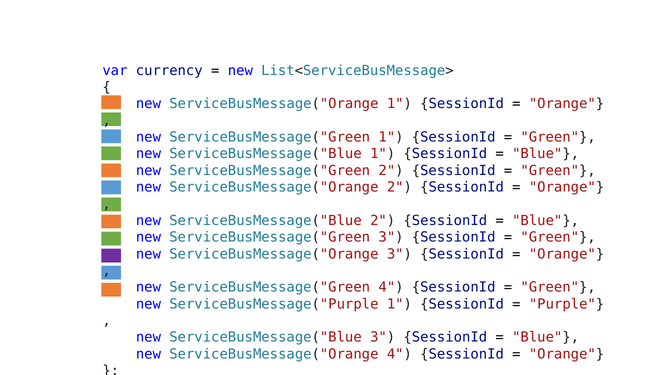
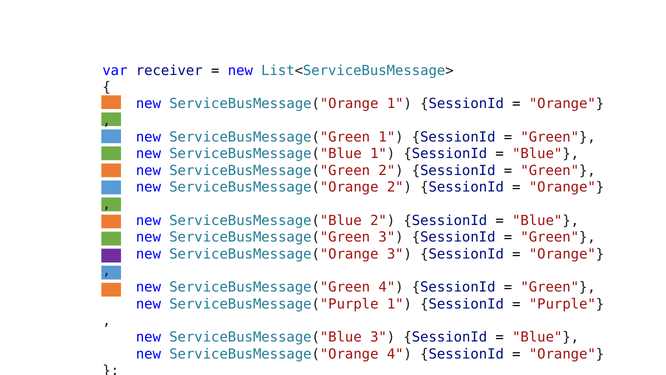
currency: currency -> receiver
